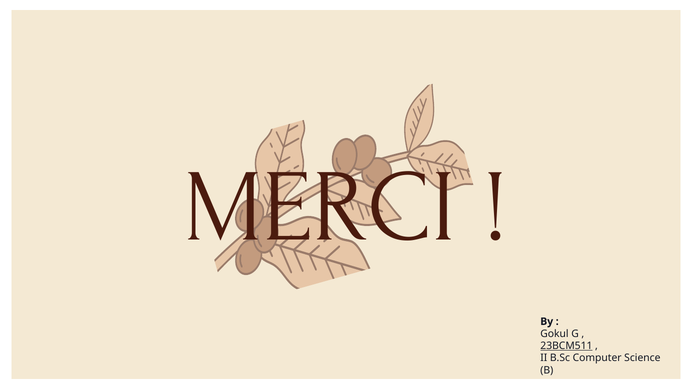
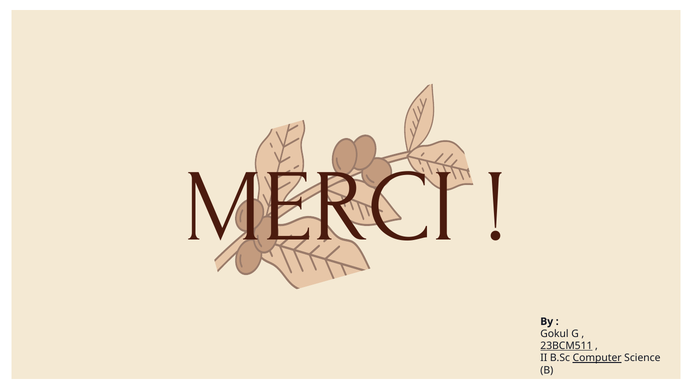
Computer underline: none -> present
